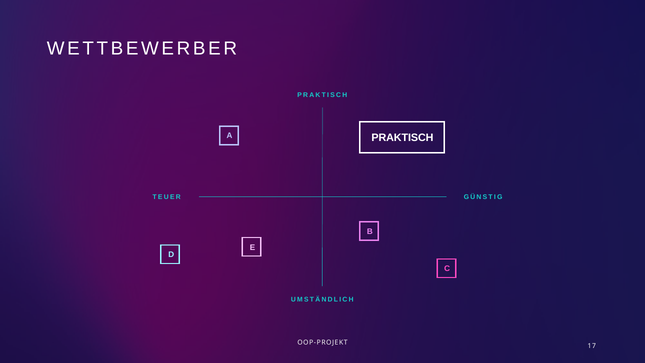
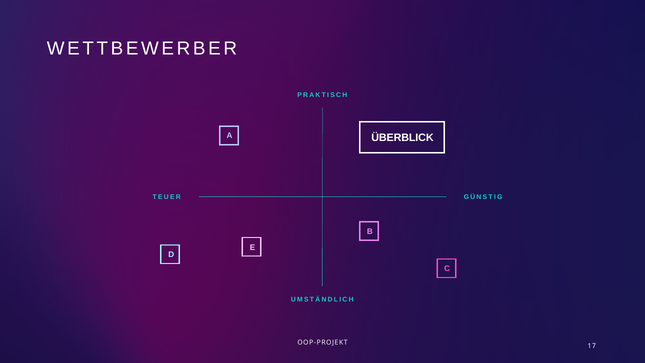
A PRAKTISCH: PRAKTISCH -> ÜBERBLICK
